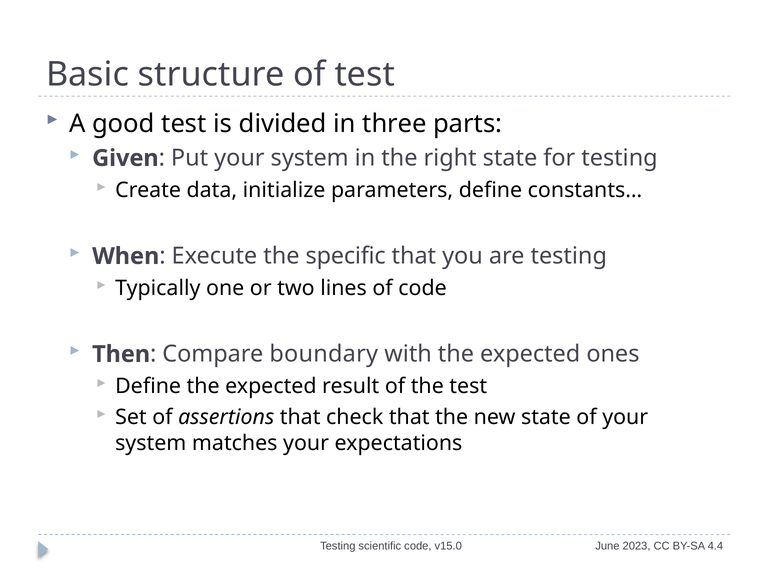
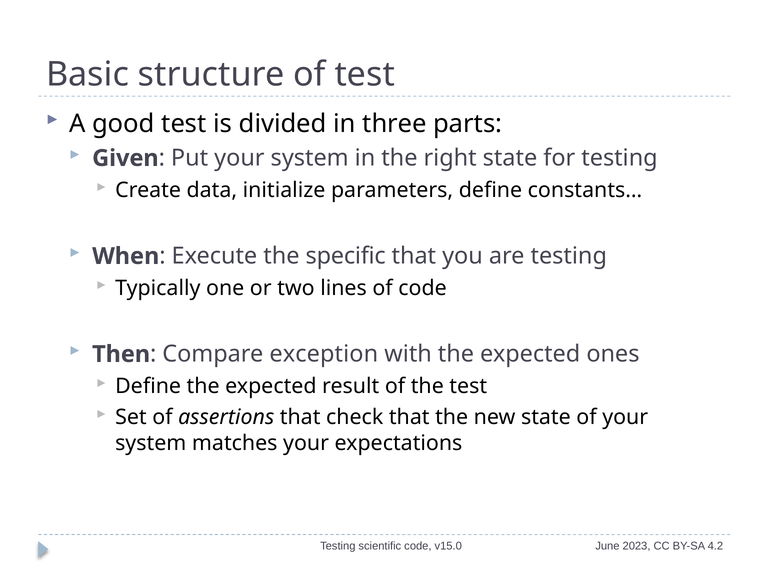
boundary: boundary -> exception
4.4: 4.4 -> 4.2
